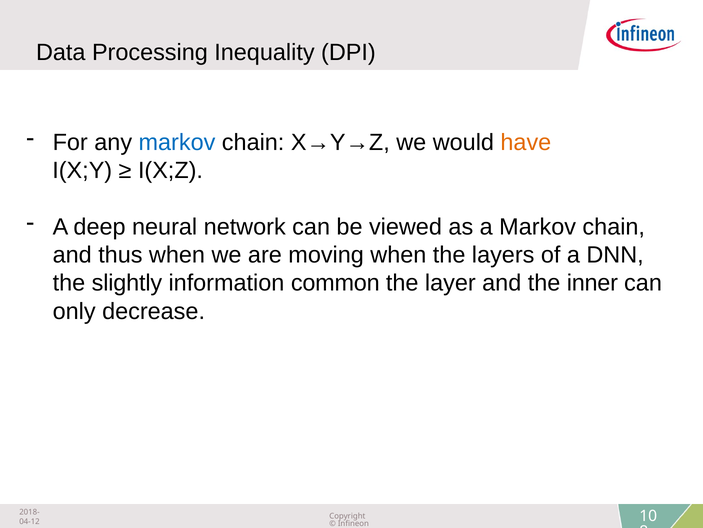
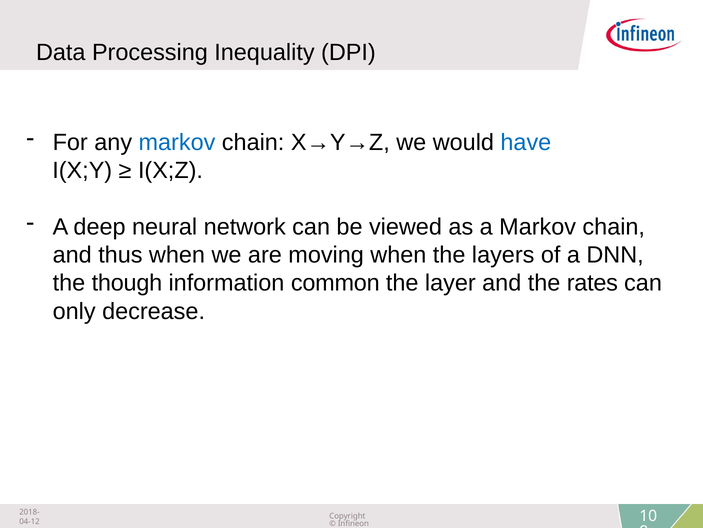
have colour: orange -> blue
slightly: slightly -> though
inner: inner -> rates
